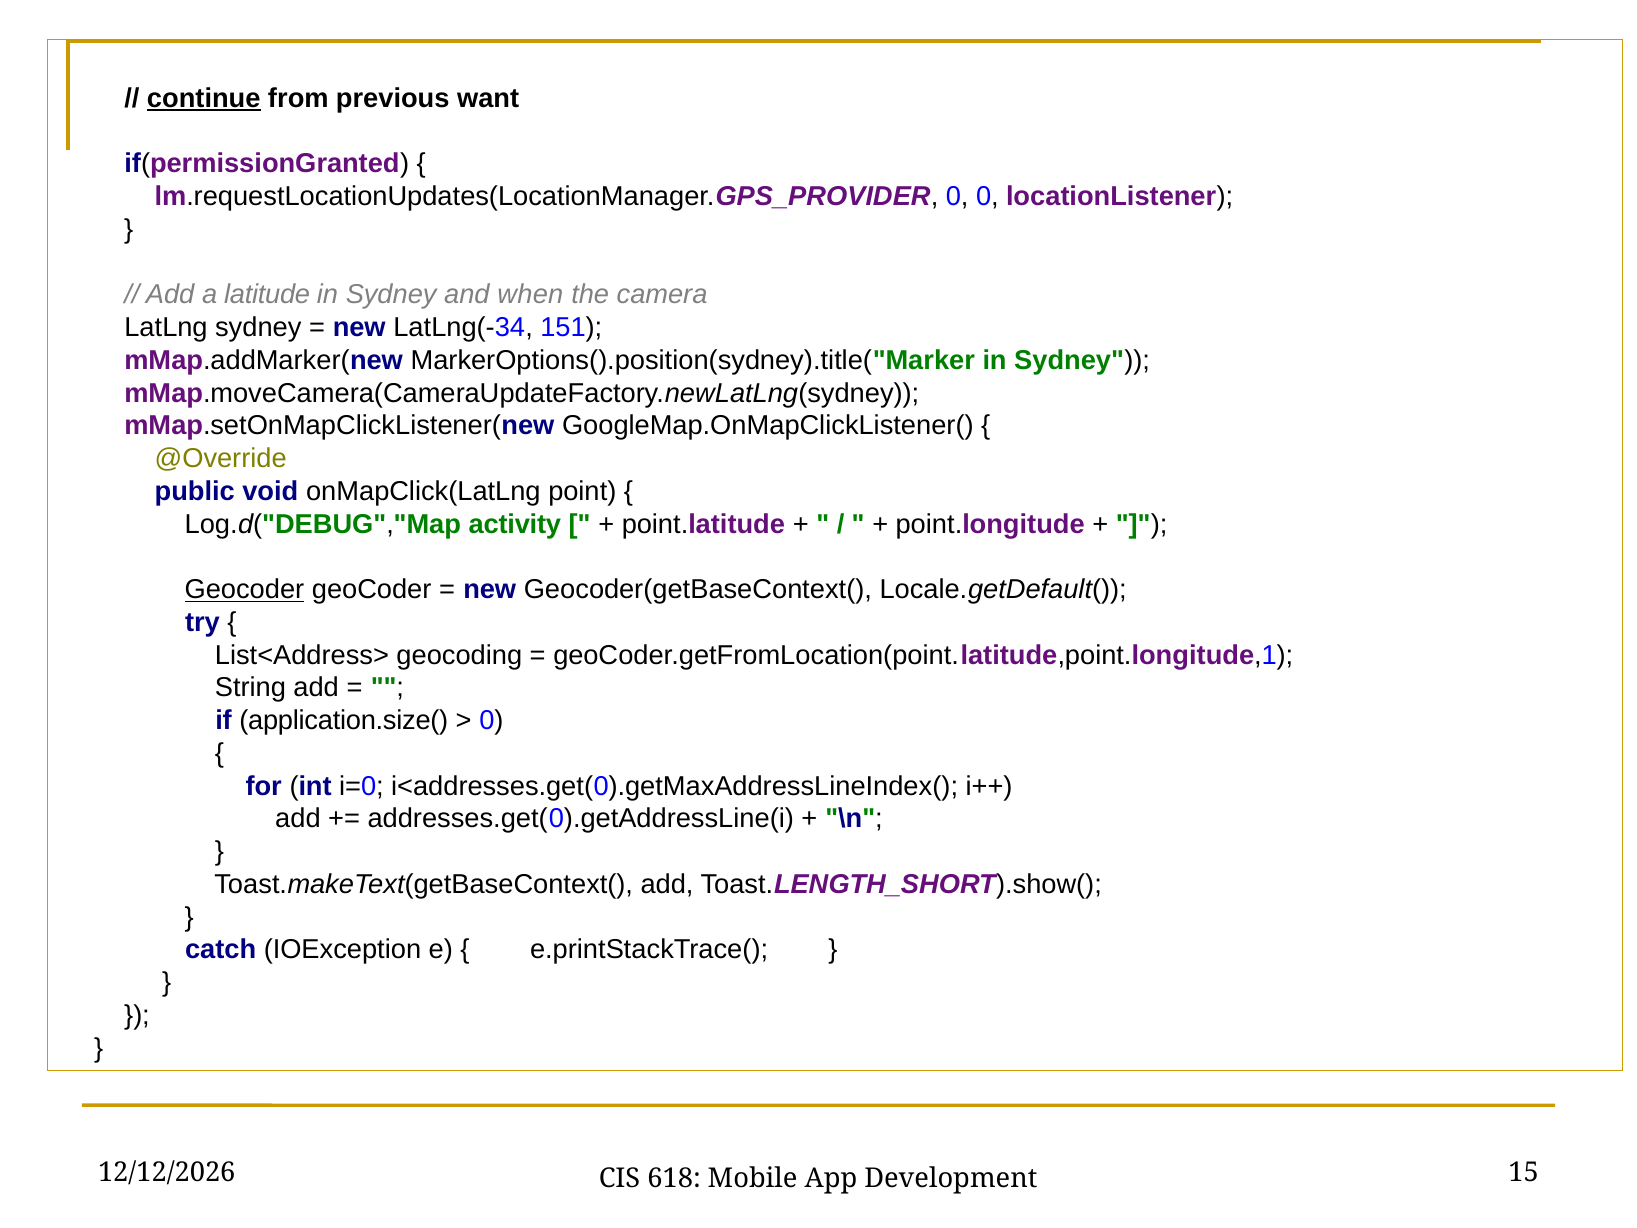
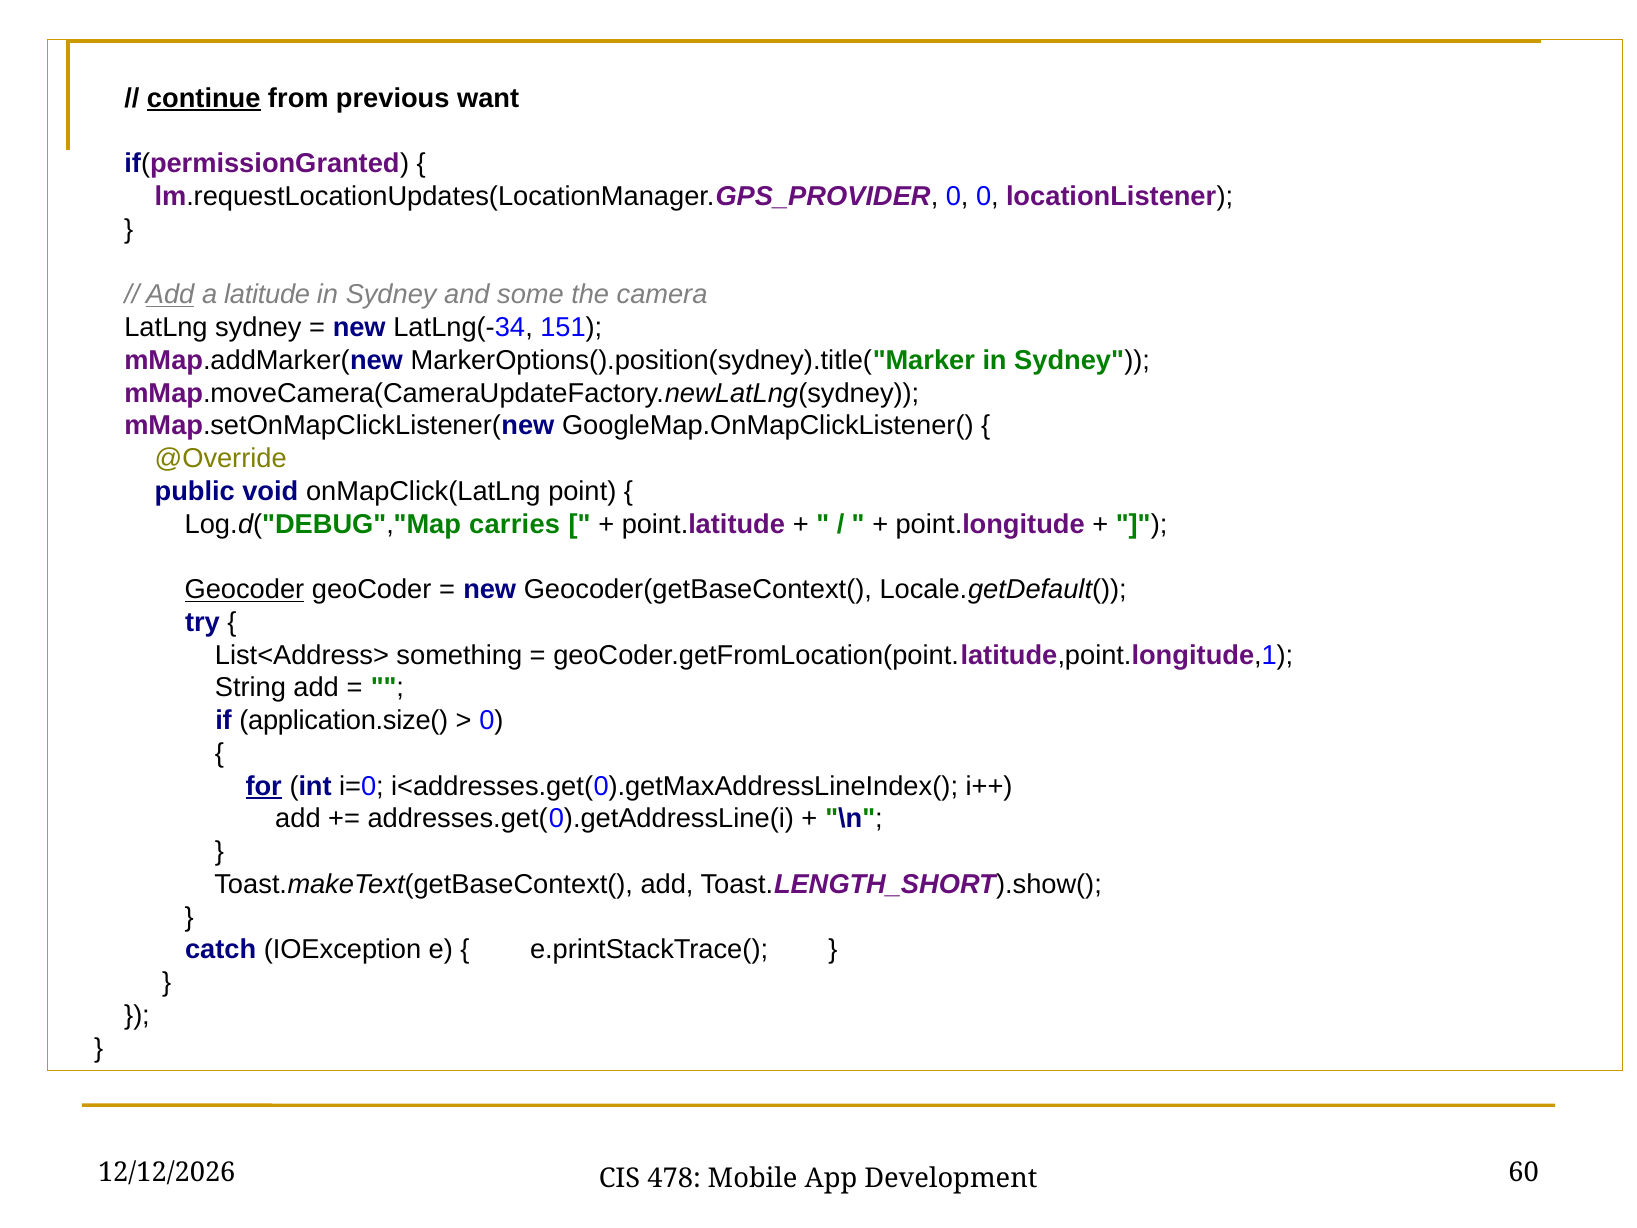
Add at (170, 295) underline: none -> present
when: when -> some
activity: activity -> carries
geocoding: geocoding -> something
for underline: none -> present
618: 618 -> 478
15: 15 -> 60
